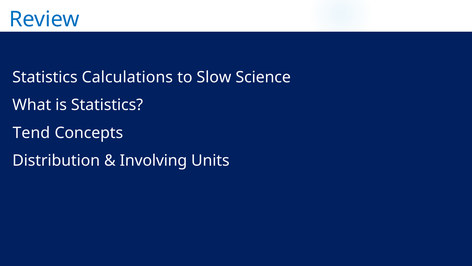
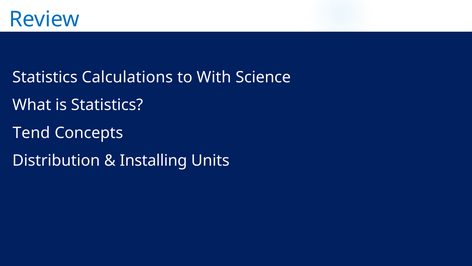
to Slow: Slow -> With
Involving: Involving -> Installing
